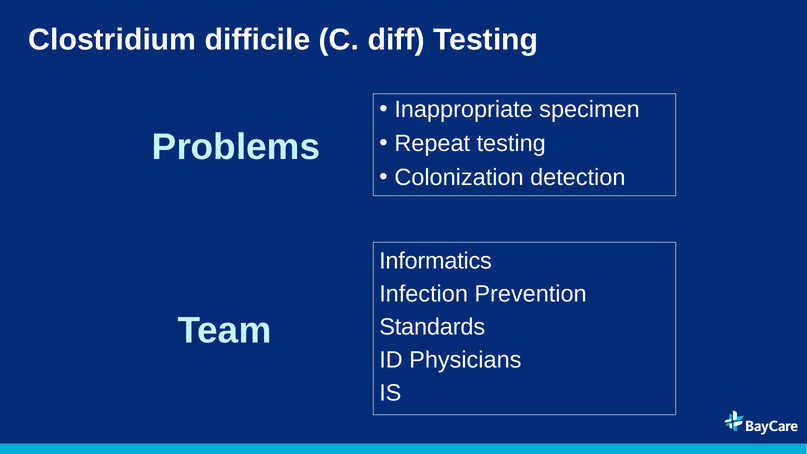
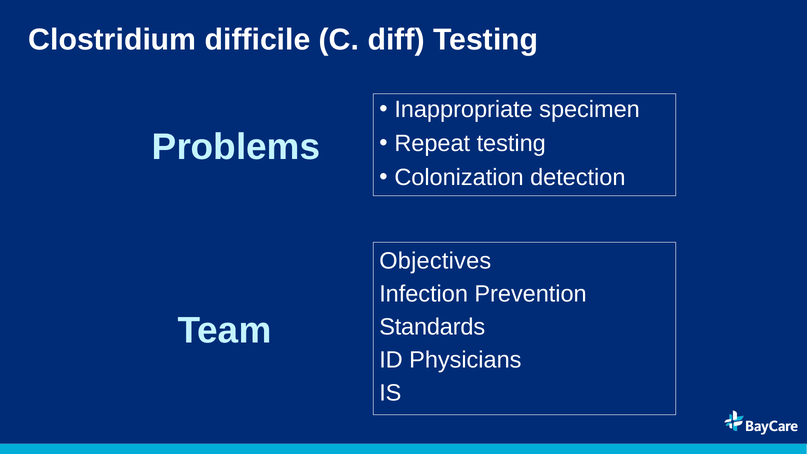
Informatics: Informatics -> Objectives
